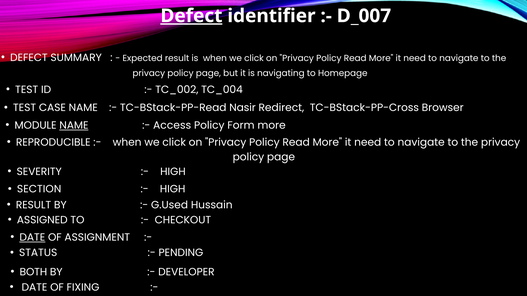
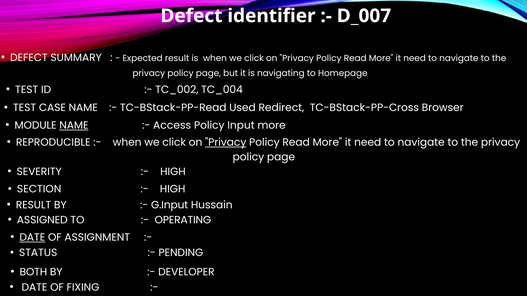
Defect at (191, 16) underline: present -> none
Nasir: Nasir -> Used
Form: Form -> Input
Privacy at (226, 143) underline: none -> present
G.Used: G.Used -> G.Input
CHECKOUT: CHECKOUT -> OPERATING
